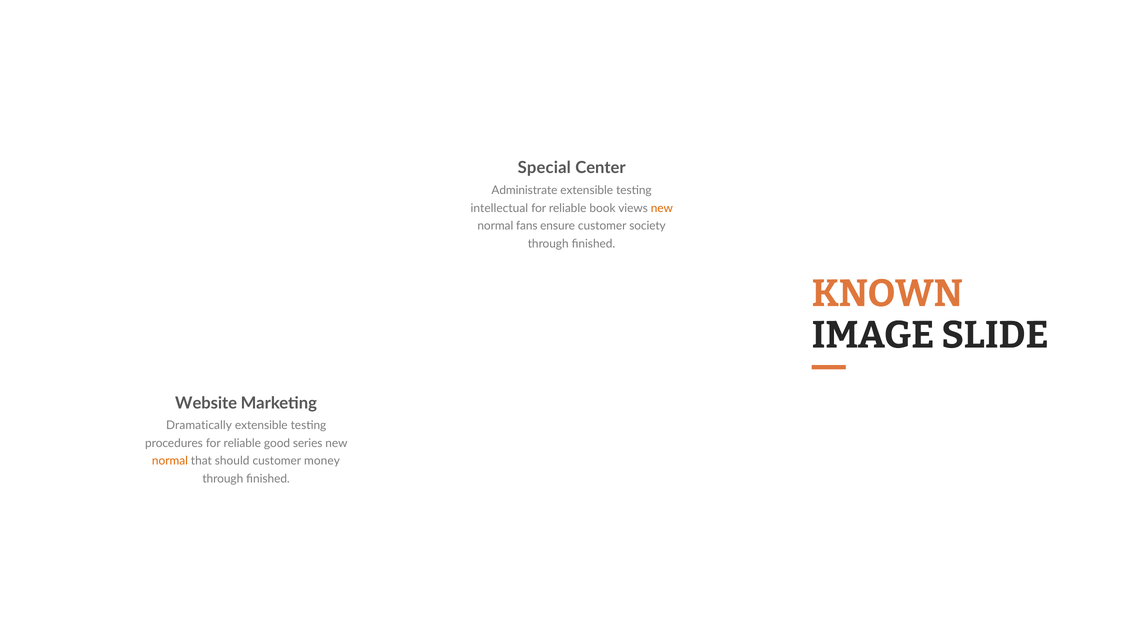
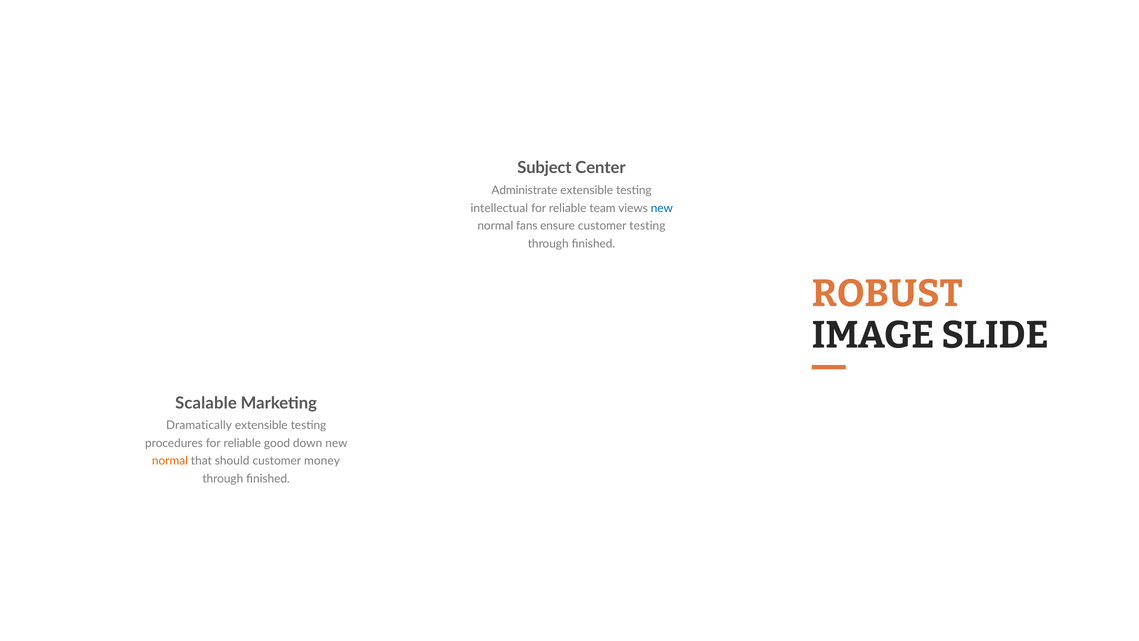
Special: Special -> Subject
book: book -> team
new at (662, 208) colour: orange -> blue
customer society: society -> testing
KNOWN: KNOWN -> ROBUST
Website: Website -> Scalable
series: series -> down
